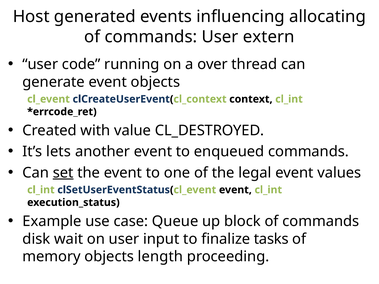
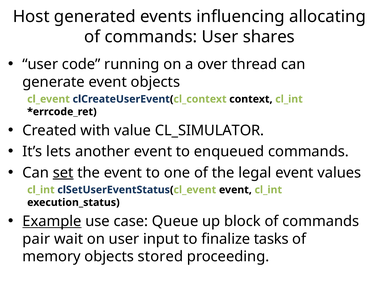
extern: extern -> shares
CL_DESTROYED: CL_DESTROYED -> CL_SIMULATOR
Example underline: none -> present
disk: disk -> pair
length: length -> stored
